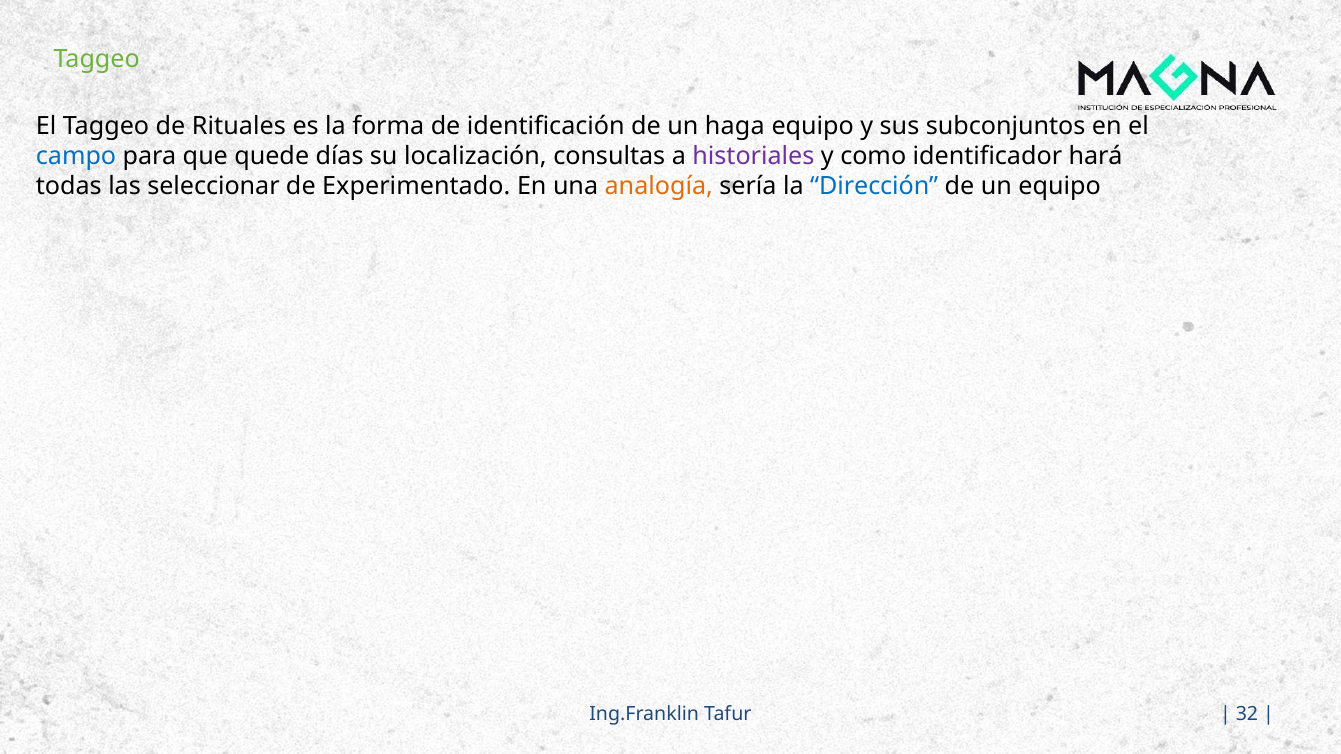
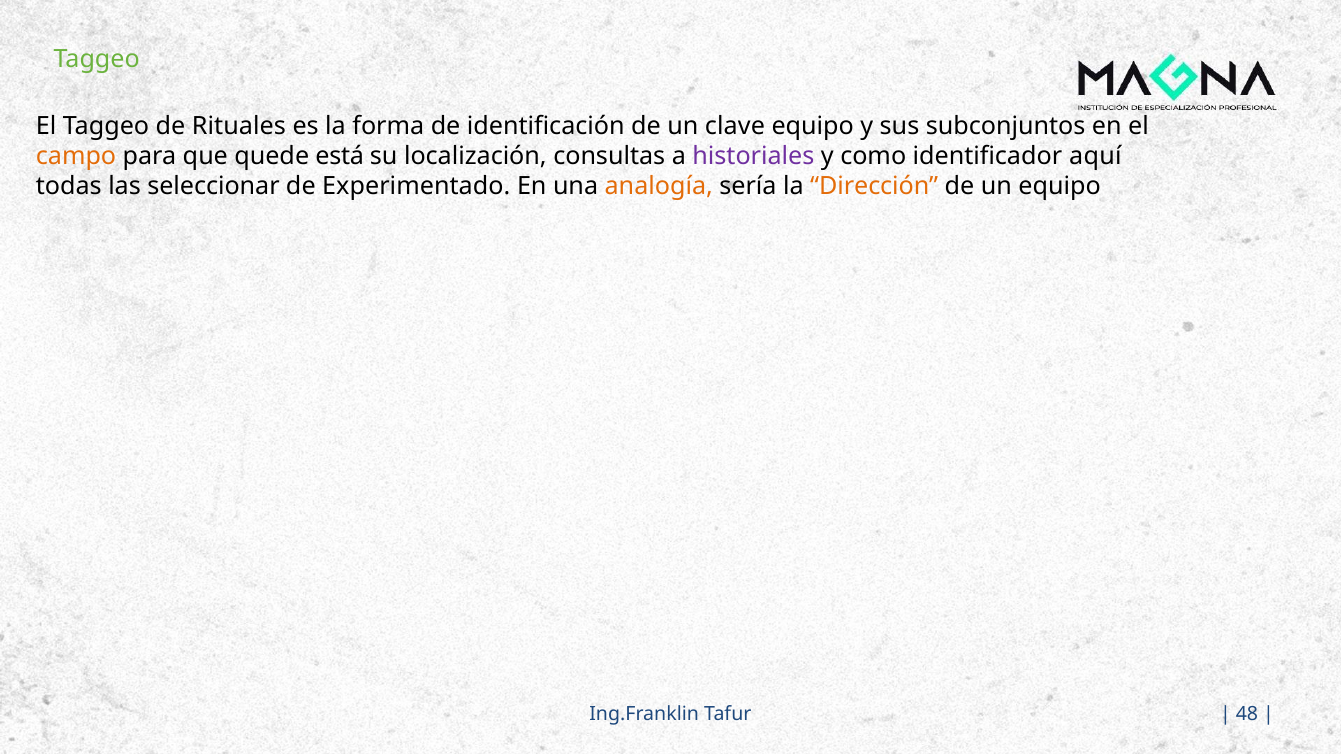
haga: haga -> clave
campo colour: blue -> orange
días: días -> está
hará: hará -> aquí
Dirección colour: blue -> orange
32: 32 -> 48
